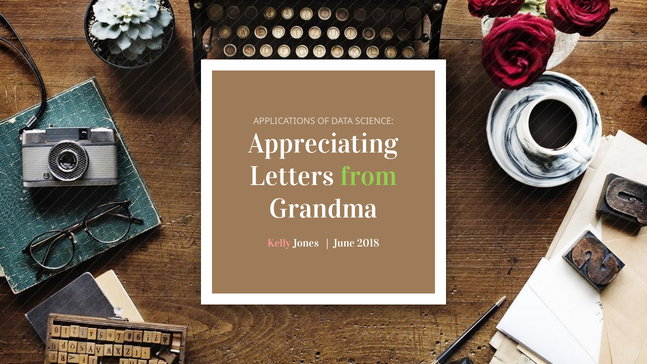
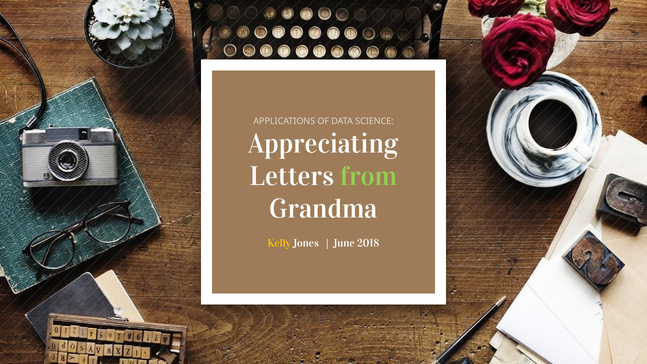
Kelly colour: pink -> yellow
